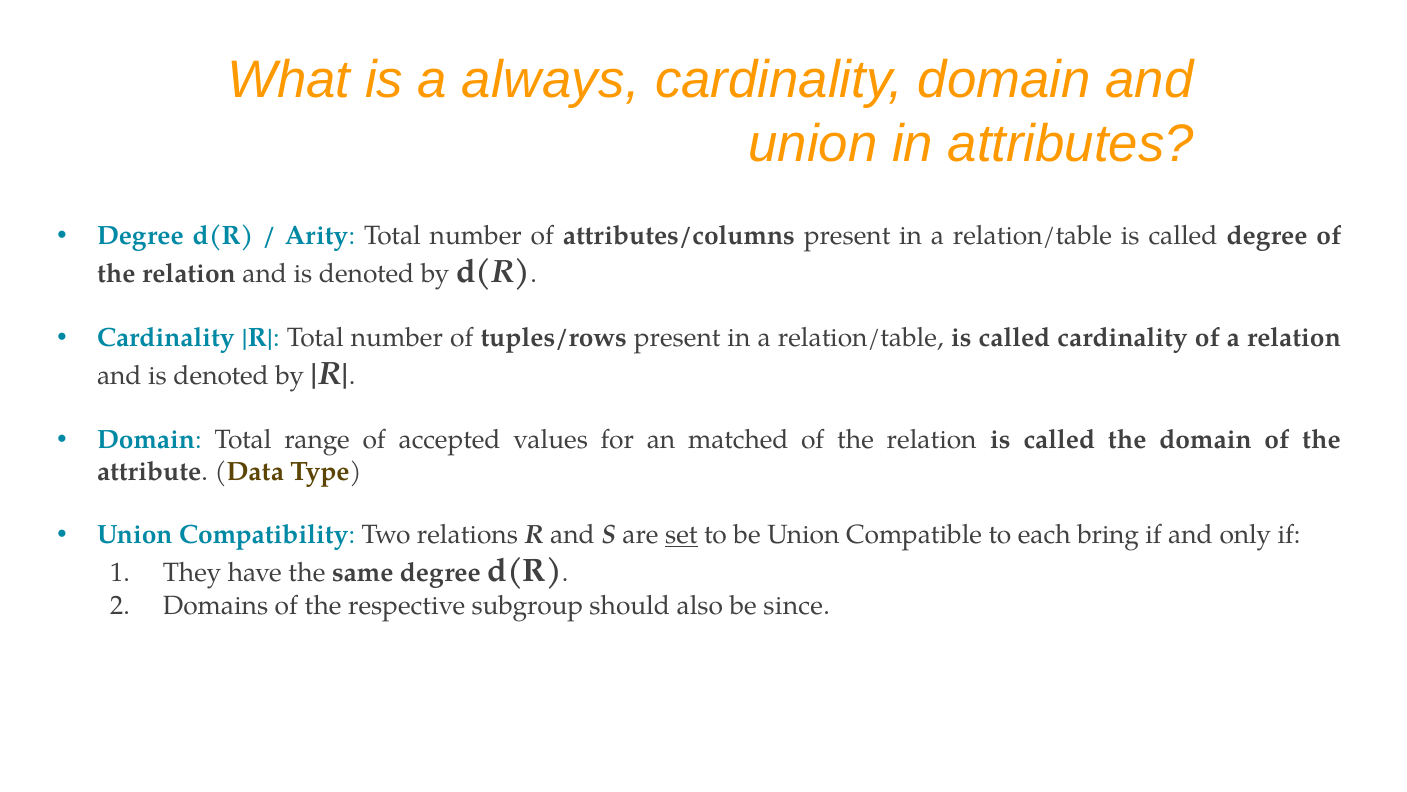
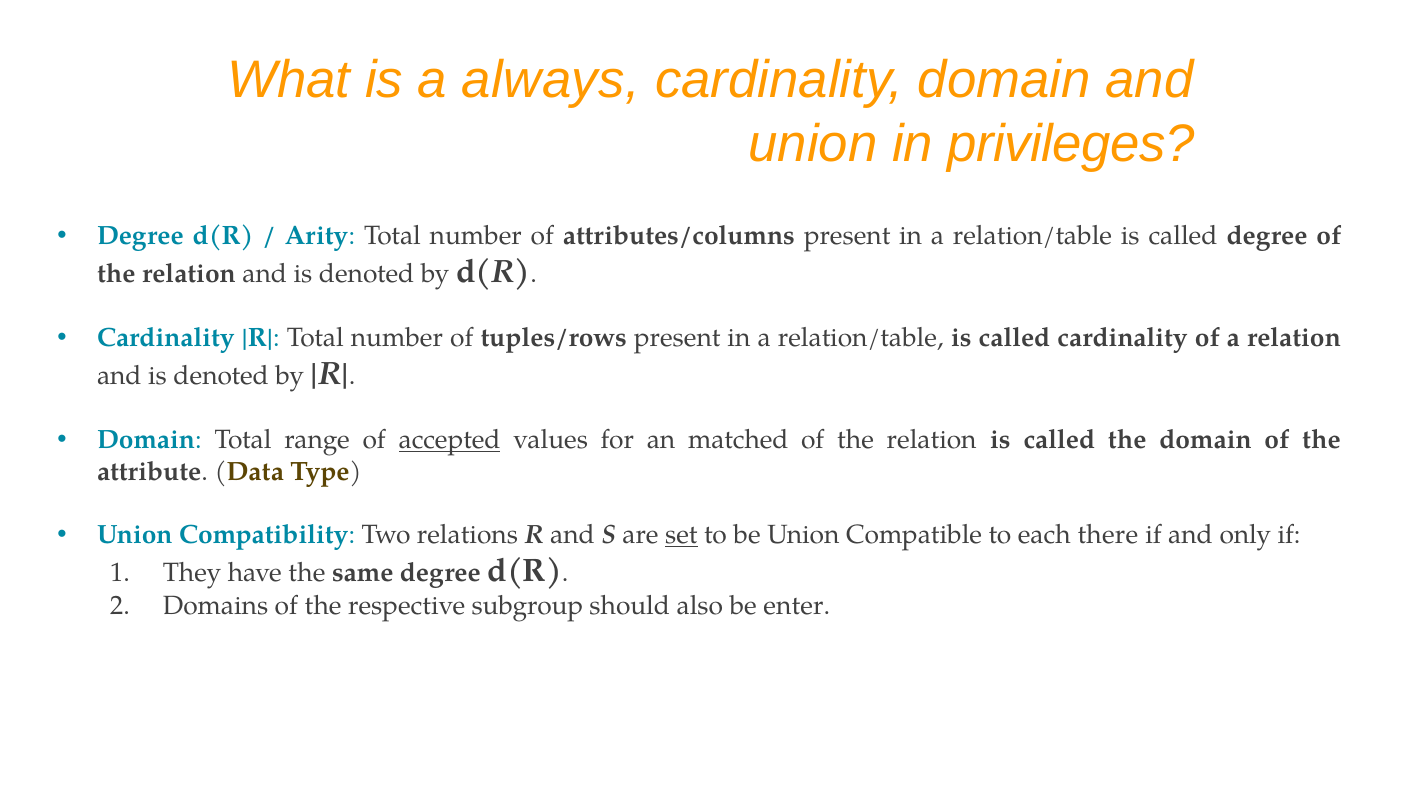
attributes: attributes -> privileges
accepted underline: none -> present
bring: bring -> there
since: since -> enter
